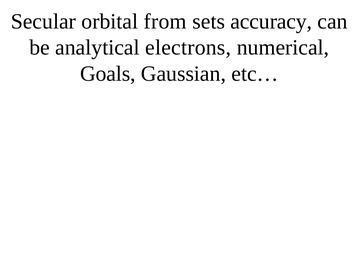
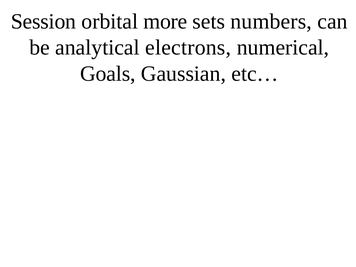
Secular: Secular -> Session
from: from -> more
accuracy: accuracy -> numbers
